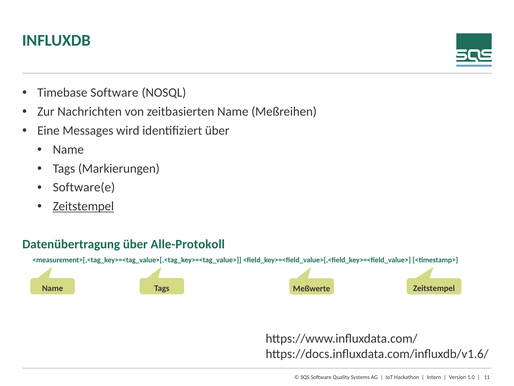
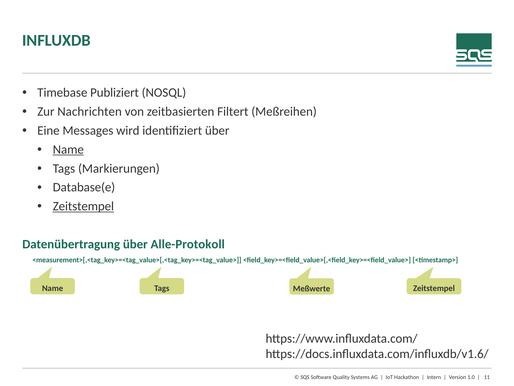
Timebase Software: Software -> Publiziert
zeitbasierten Name: Name -> Filtert
Name at (68, 149) underline: none -> present
Software(e: Software(e -> Database(e
